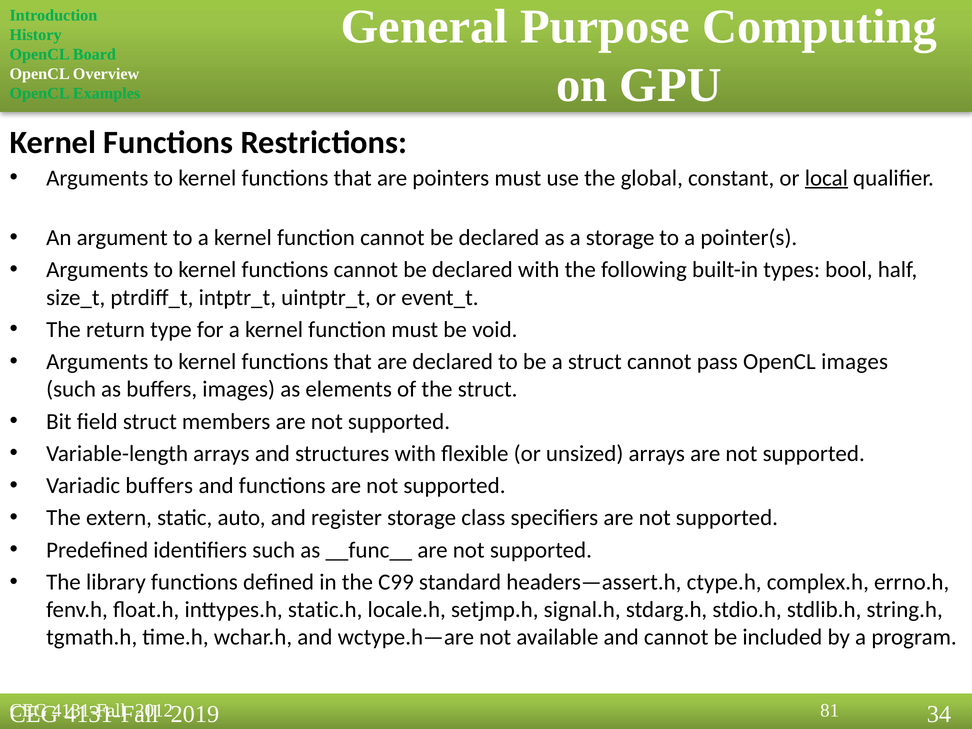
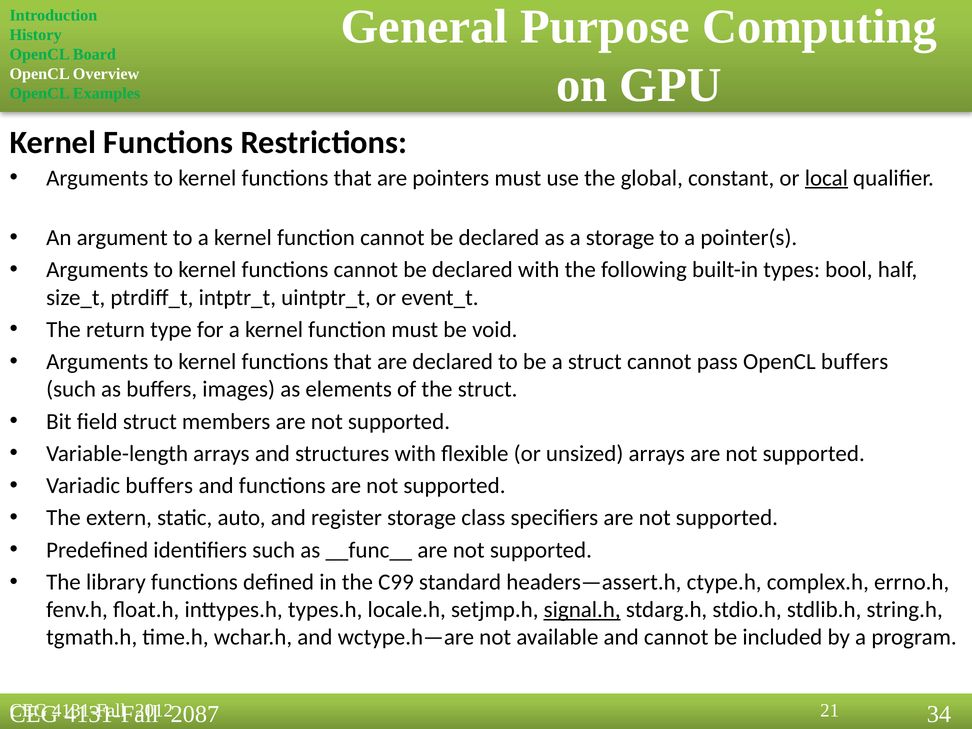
OpenCL images: images -> buffers
static.h: static.h -> types.h
signal.h underline: none -> present
81: 81 -> 21
2019: 2019 -> 2087
